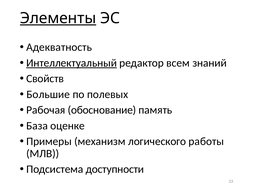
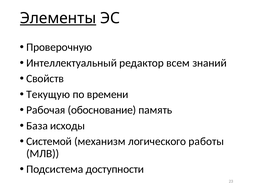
Адекватность: Адекватность -> Проверочную
Интеллектуальный underline: present -> none
Большие: Большие -> Текущую
полевых: полевых -> времени
оценке: оценке -> исходы
Примеры: Примеры -> Системой
